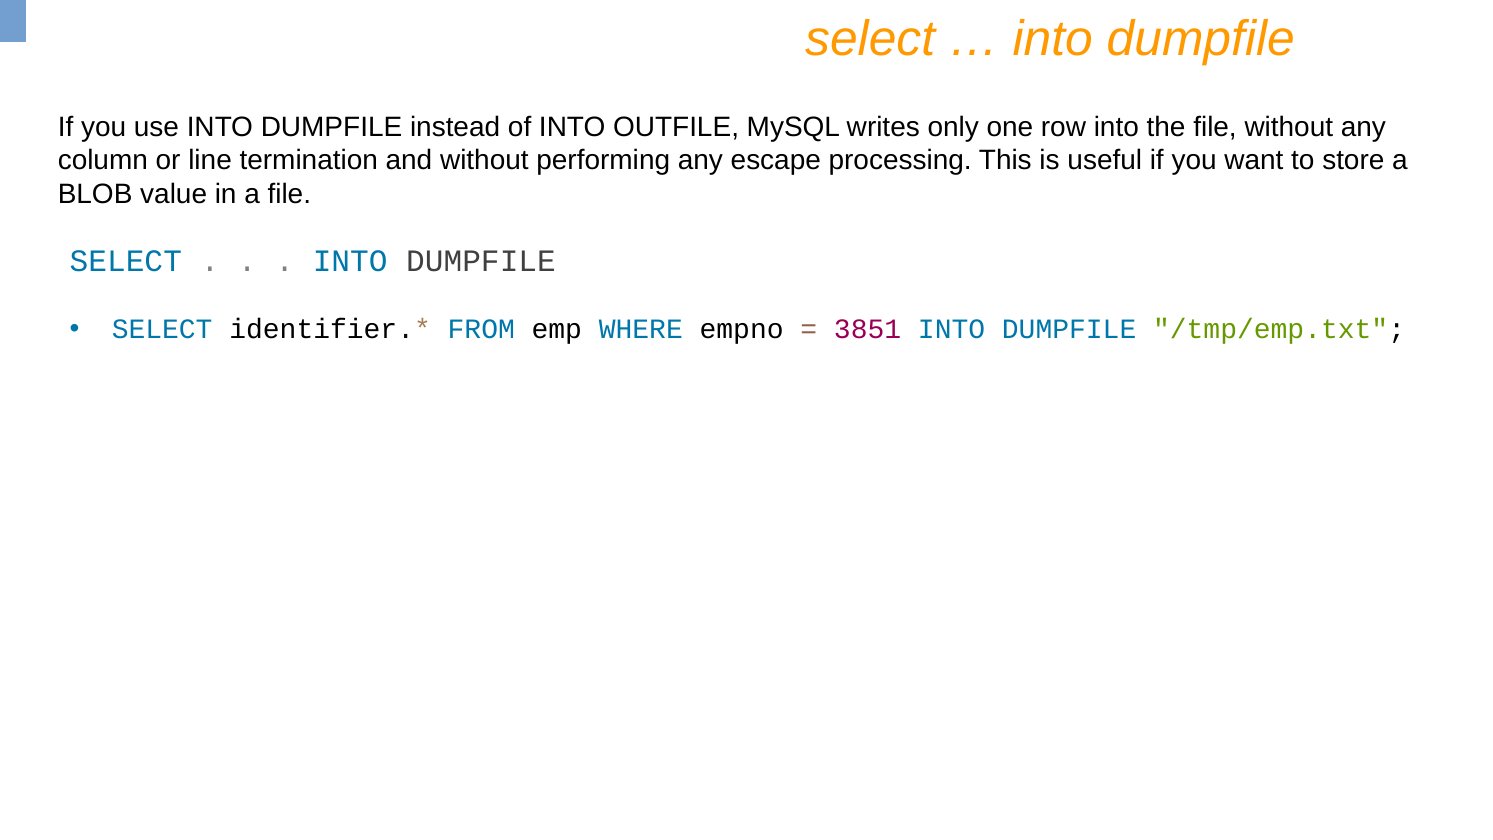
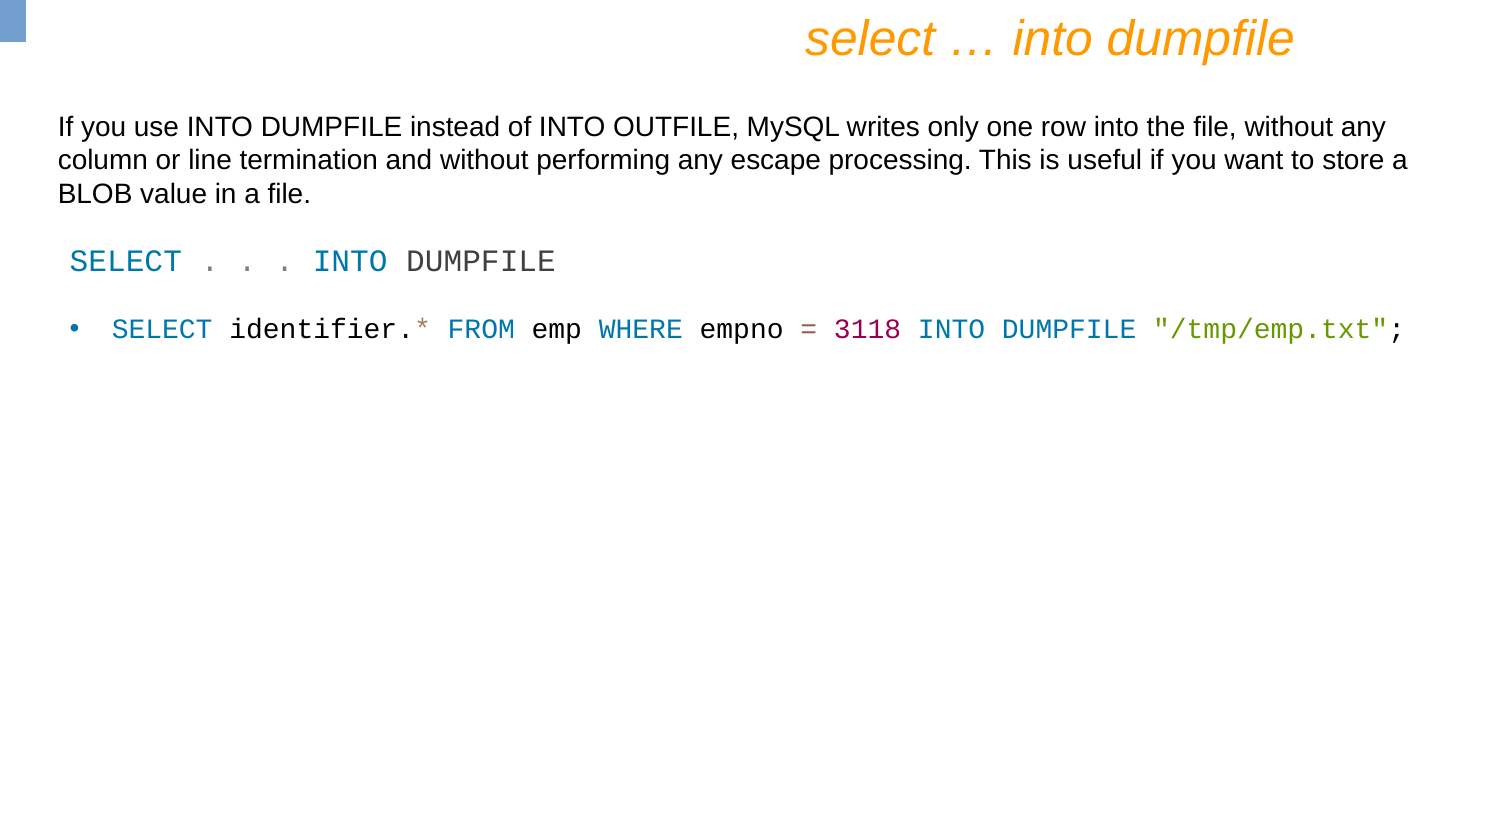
3851: 3851 -> 3118
